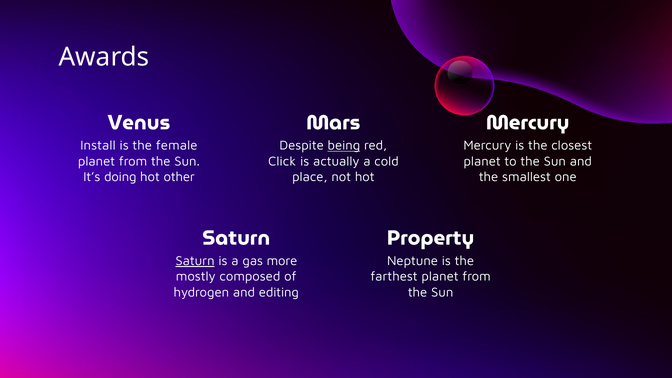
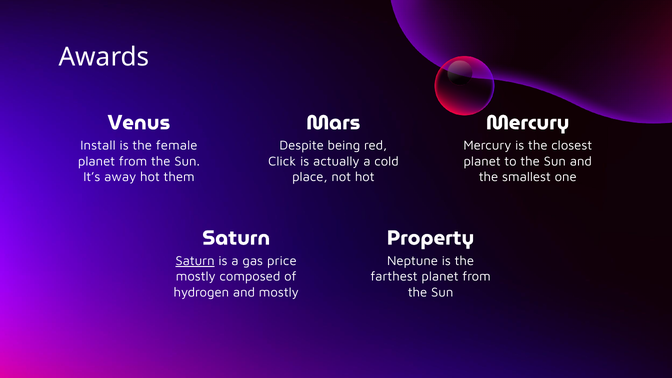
being underline: present -> none
doing: doing -> away
other: other -> them
more: more -> price
and editing: editing -> mostly
